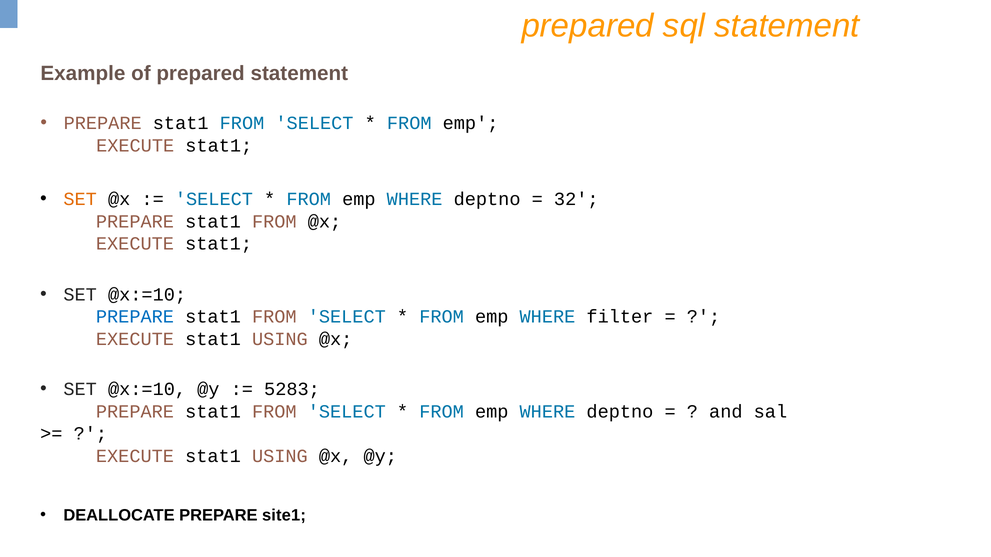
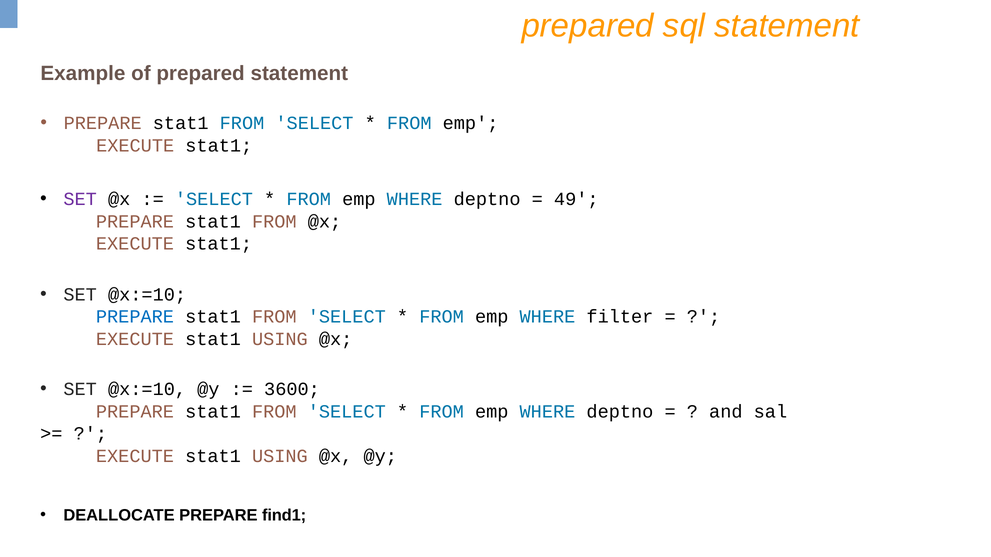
SET at (80, 199) colour: orange -> purple
32: 32 -> 49
5283: 5283 -> 3600
site1: site1 -> find1
